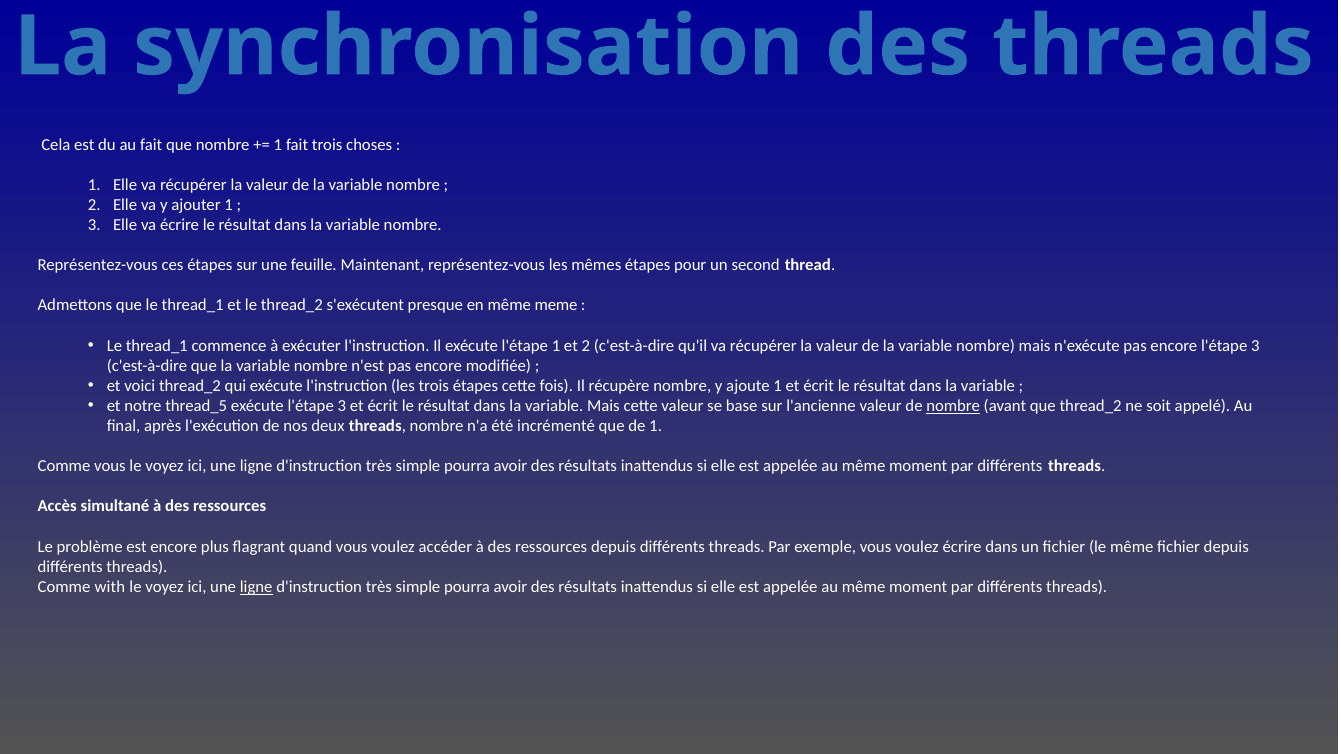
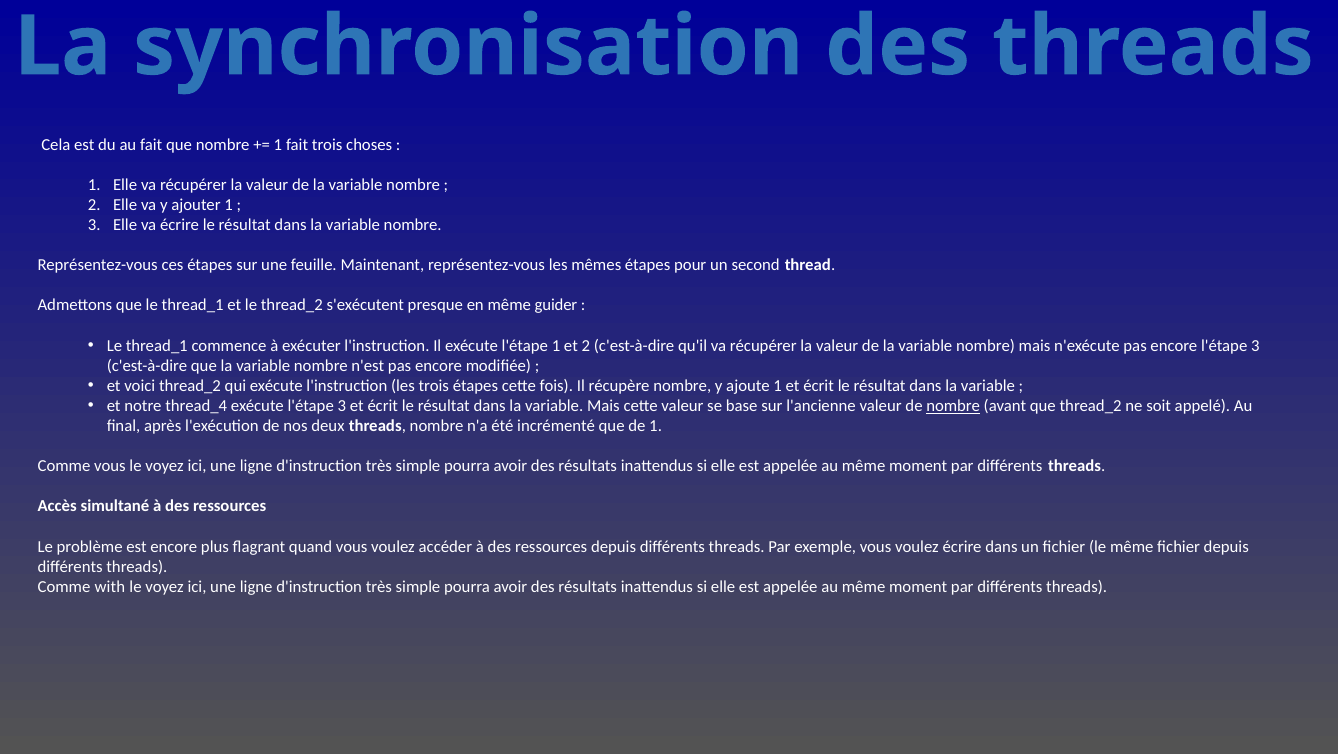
meme: meme -> guider
thread_5: thread_5 -> thread_4
ligne at (256, 587) underline: present -> none
